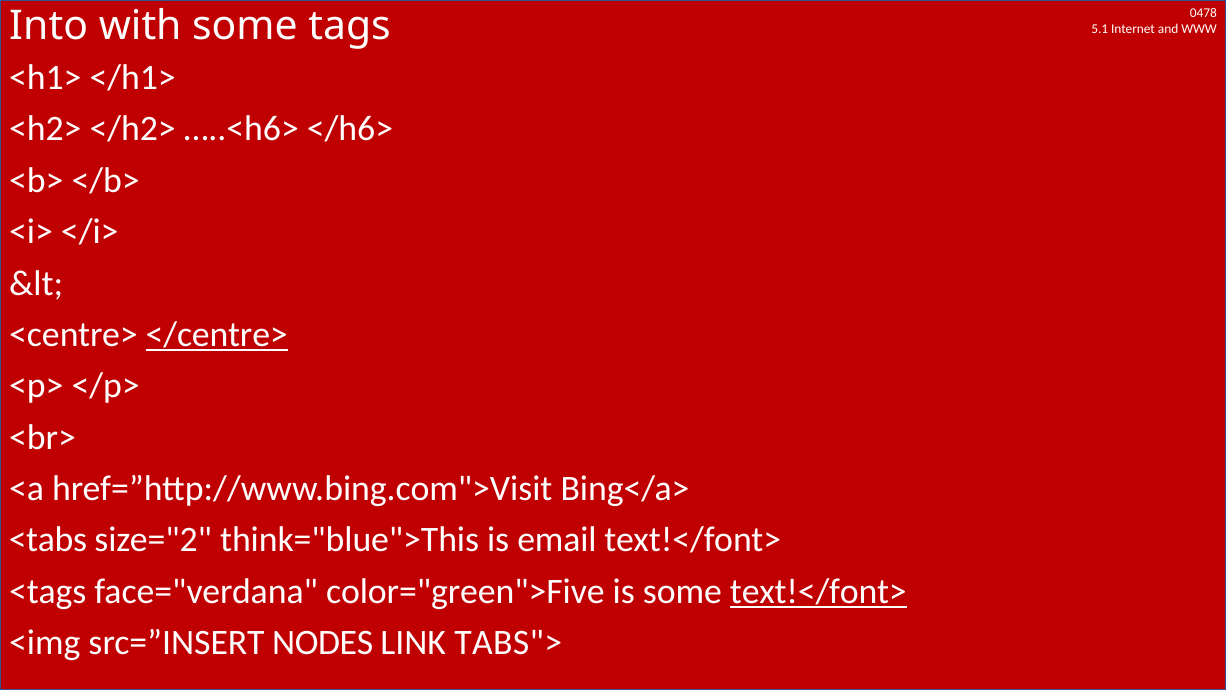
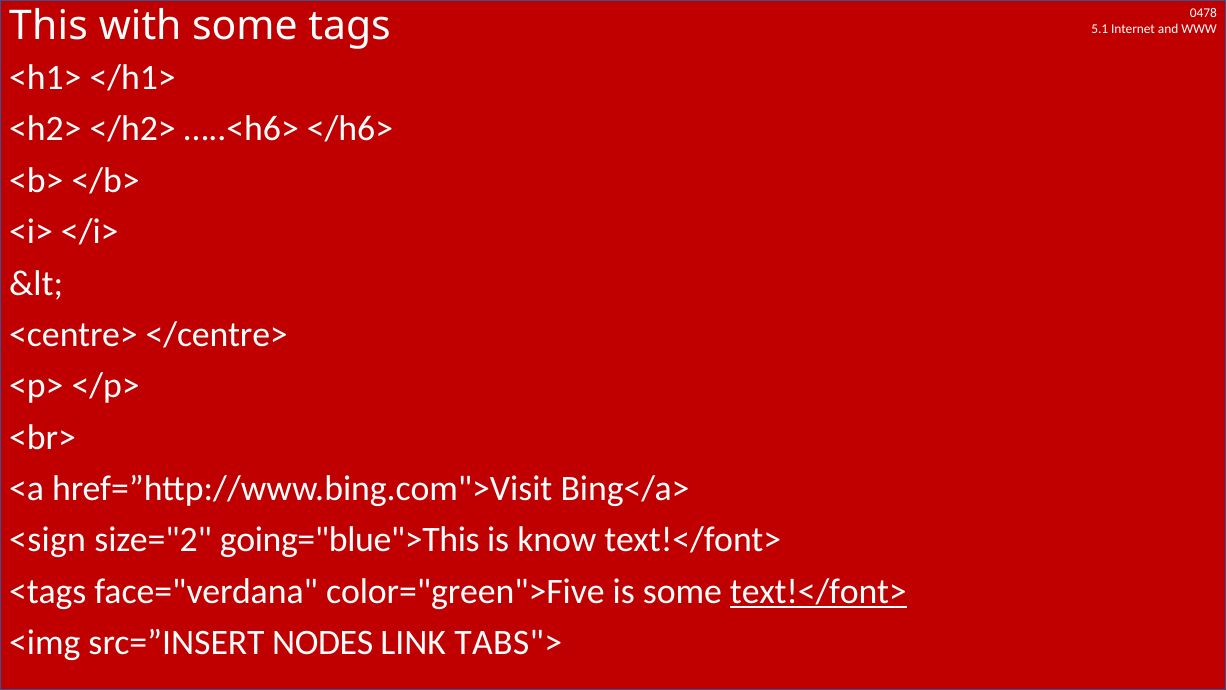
Into: Into -> This
</centre> underline: present -> none
<tabs: <tabs -> <sign
think="blue">This: think="blue">This -> going="blue">This
email: email -> know
